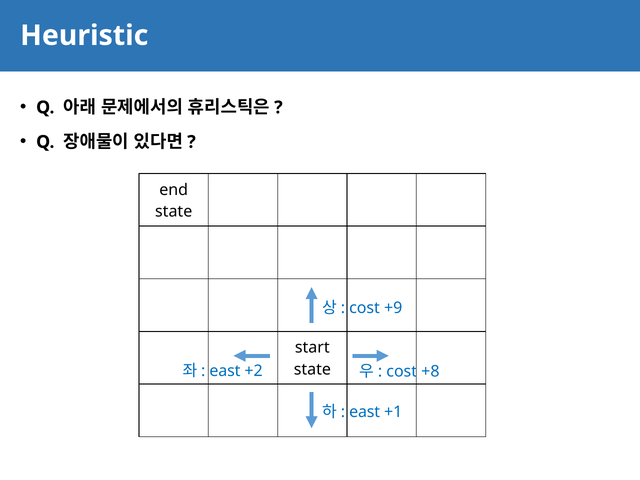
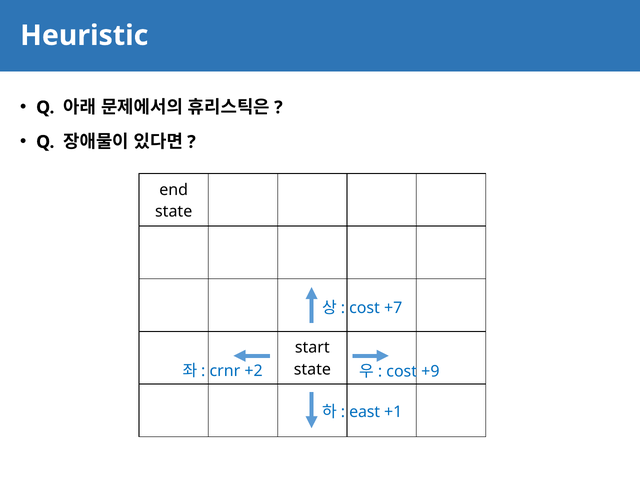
+9: +9 -> +7
east at (225, 371): east -> crnr
+8: +8 -> +9
